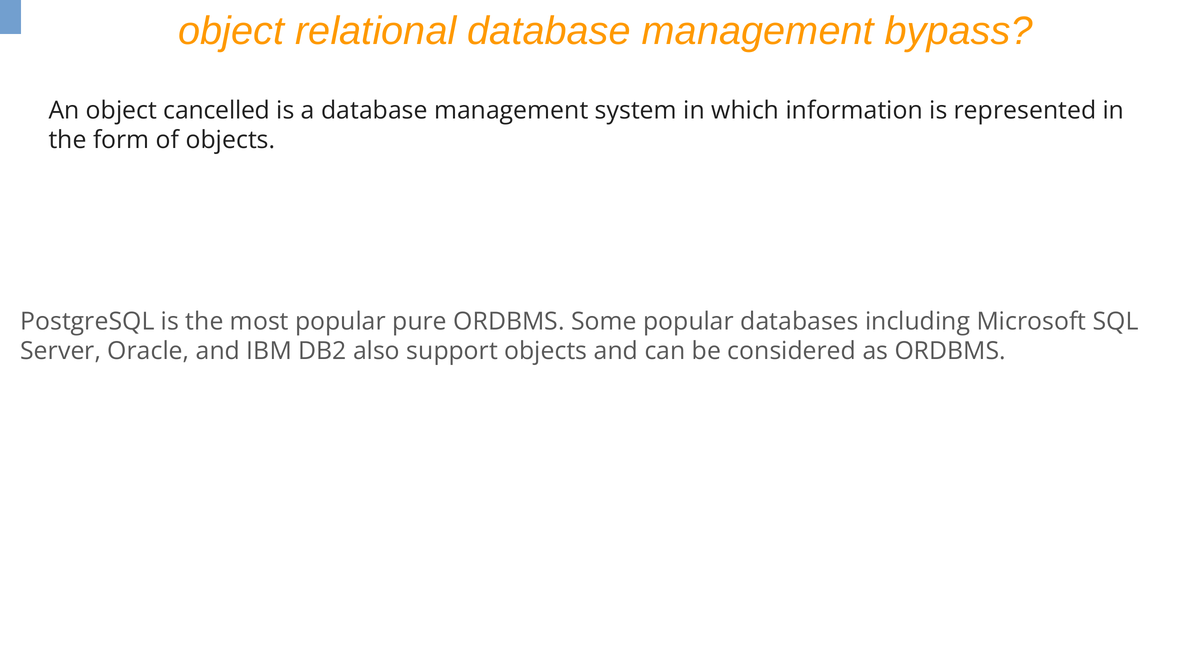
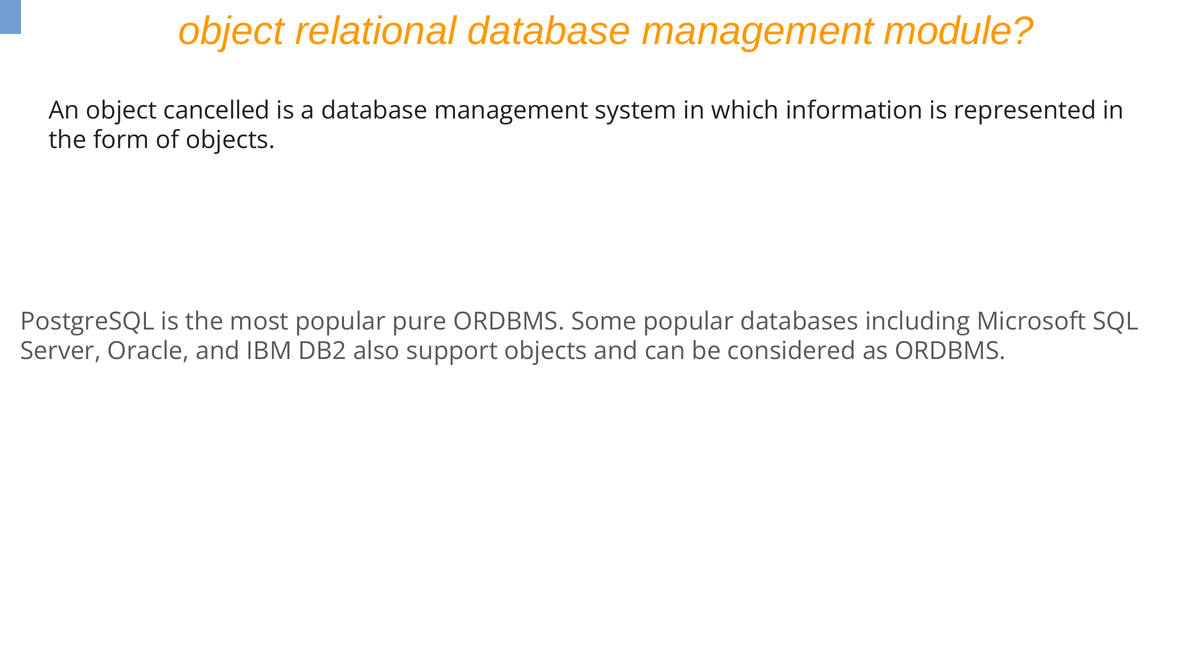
bypass: bypass -> module
